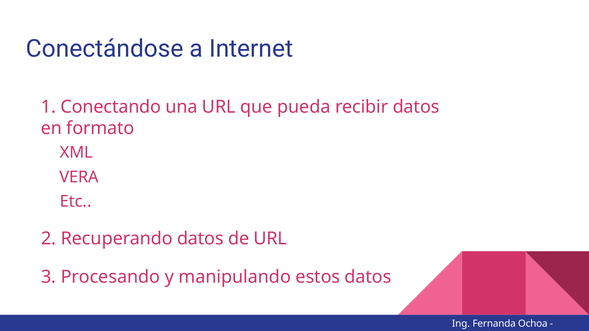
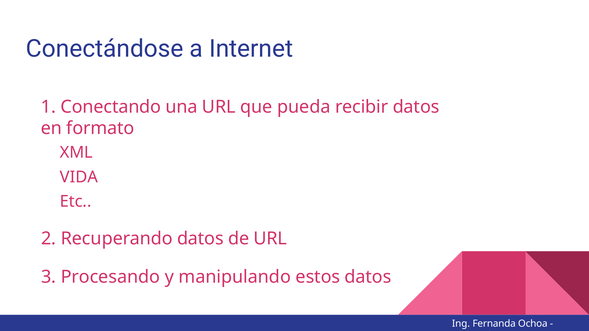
VERA: VERA -> VIDA
